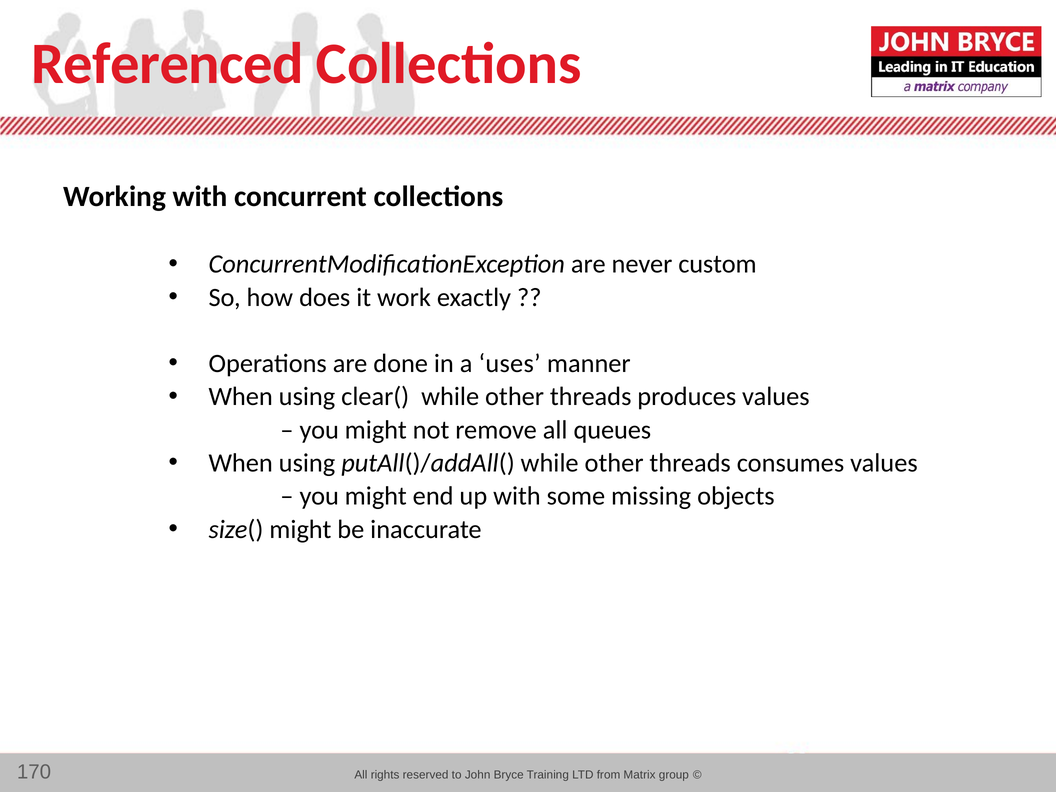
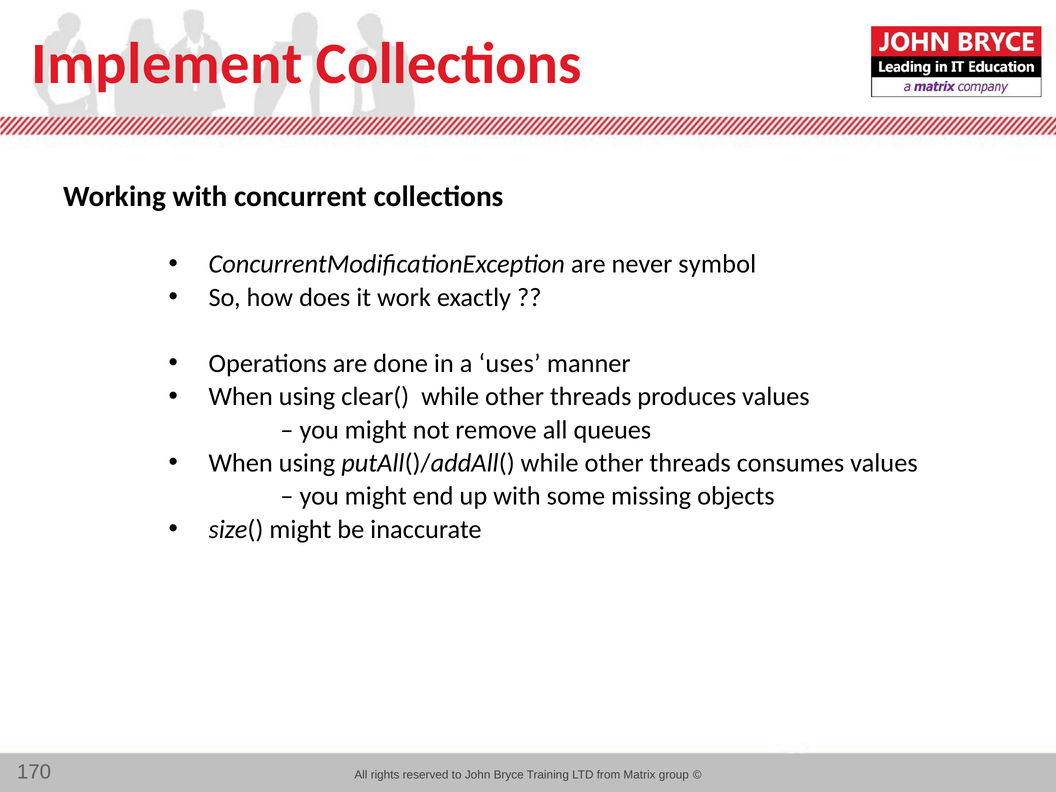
Referenced: Referenced -> Implement
custom: custom -> symbol
